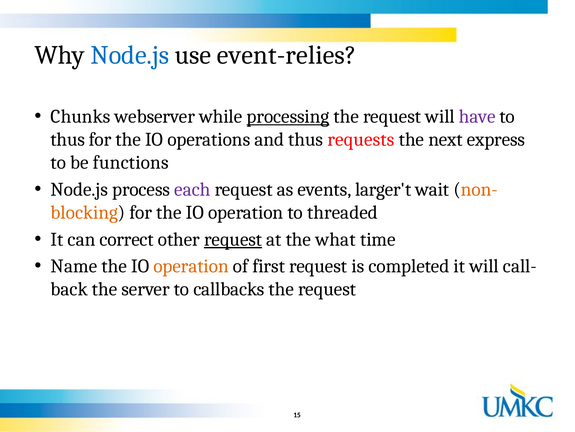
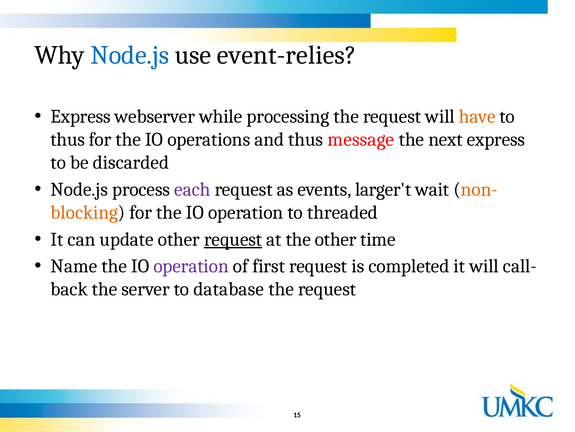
Chunks at (81, 116): Chunks -> Express
processing underline: present -> none
have colour: purple -> orange
requests: requests -> message
functions: functions -> discarded
correct: correct -> update
the what: what -> other
operation at (191, 266) colour: orange -> purple
callbacks: callbacks -> database
